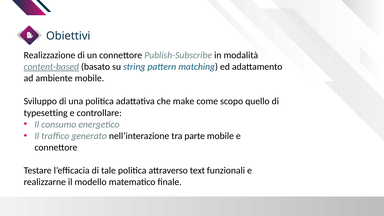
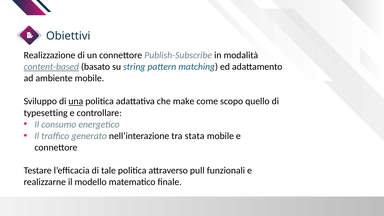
una underline: none -> present
parte: parte -> stata
text: text -> pull
